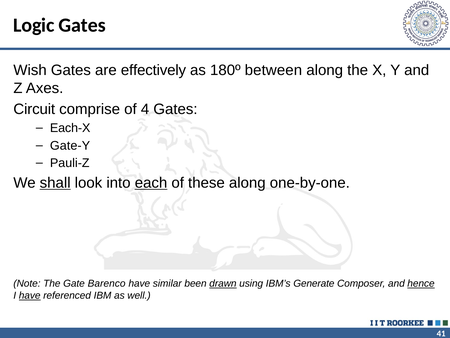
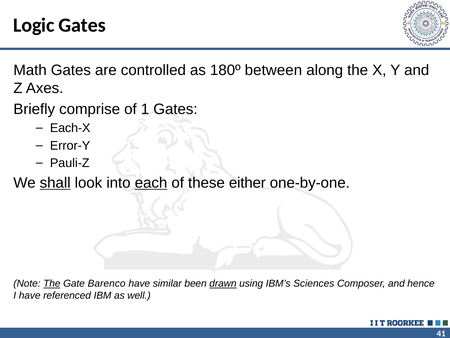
Wish: Wish -> Math
effectively: effectively -> controlled
Circuit: Circuit -> Briefly
4: 4 -> 1
Gate-Y: Gate-Y -> Error-Y
these along: along -> either
The at (52, 283) underline: none -> present
Generate: Generate -> Sciences
hence underline: present -> none
have at (30, 295) underline: present -> none
